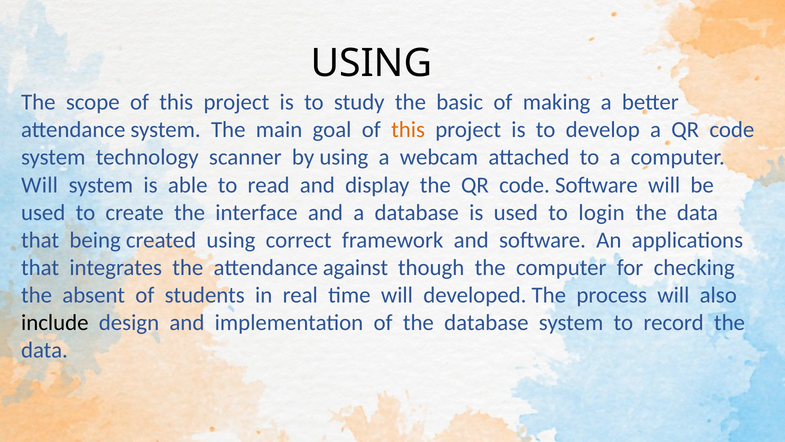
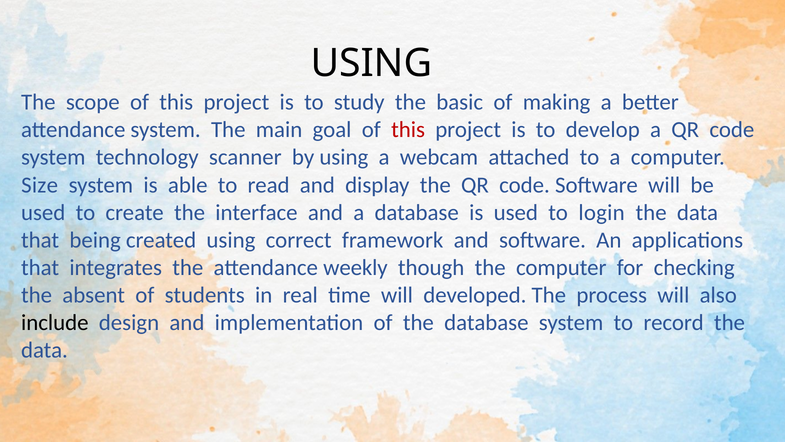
this at (408, 130) colour: orange -> red
Will at (40, 185): Will -> Size
against: against -> weekly
